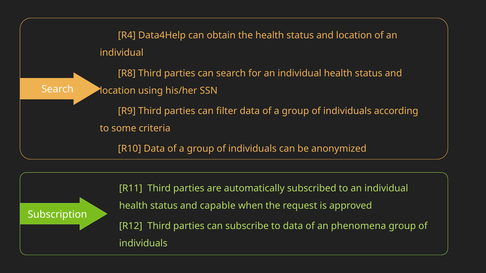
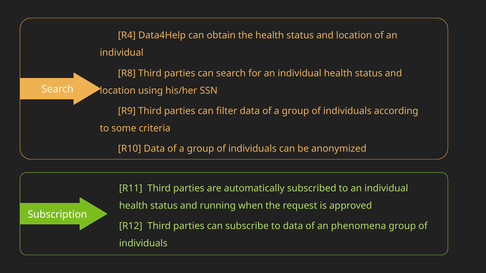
capable: capable -> running
